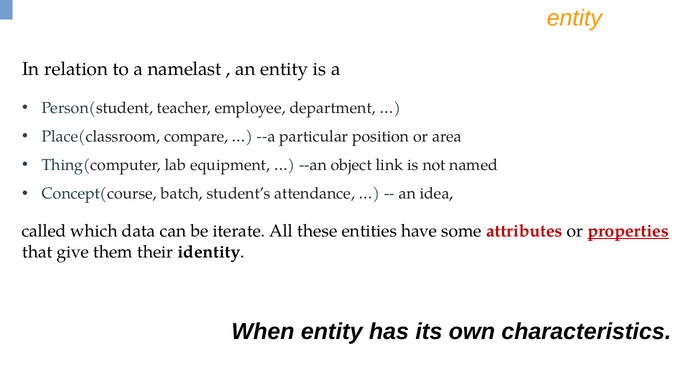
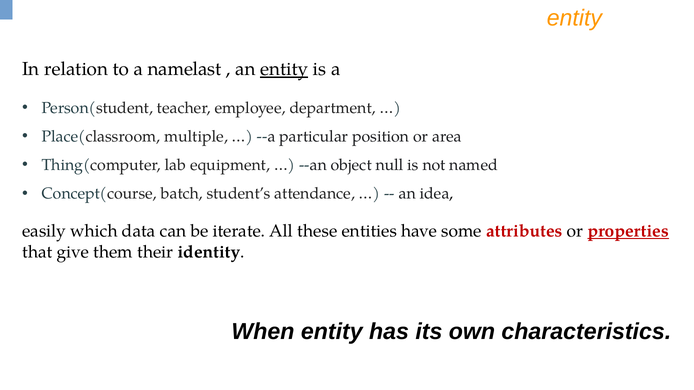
entity at (284, 69) underline: none -> present
compare: compare -> multiple
link: link -> null
called: called -> easily
